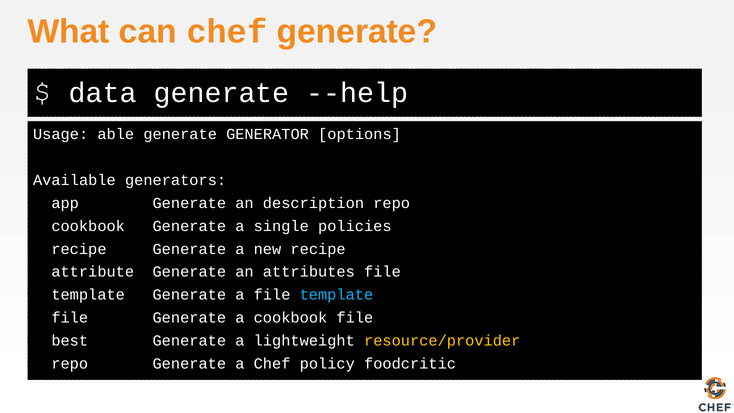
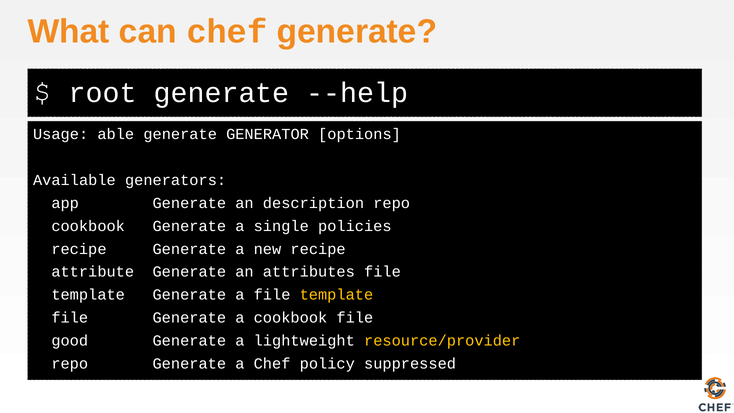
data: data -> root
template at (336, 295) colour: light blue -> yellow
best: best -> good
foodcritic: foodcritic -> suppressed
